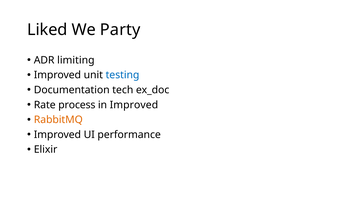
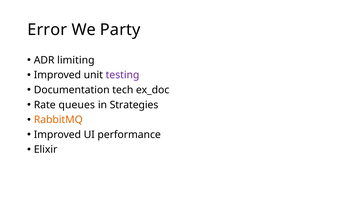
Liked: Liked -> Error
testing colour: blue -> purple
process: process -> queues
in Improved: Improved -> Strategies
